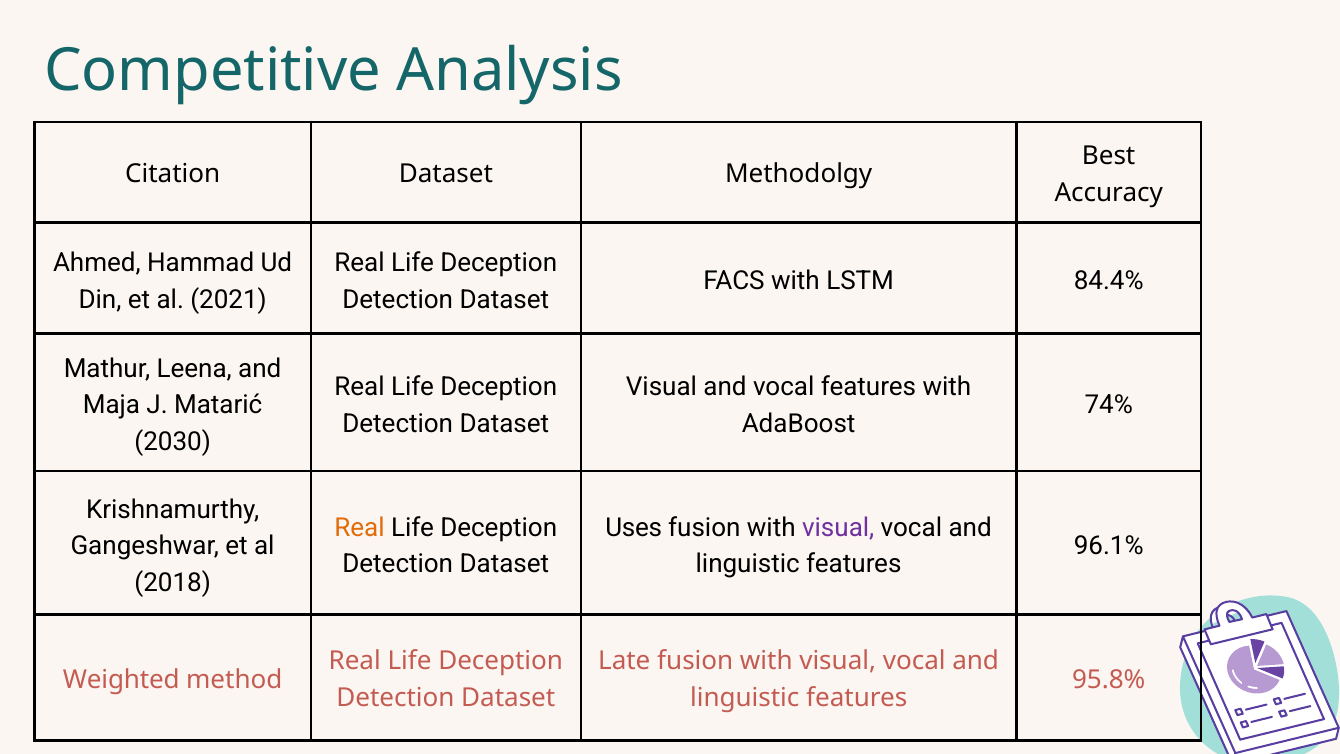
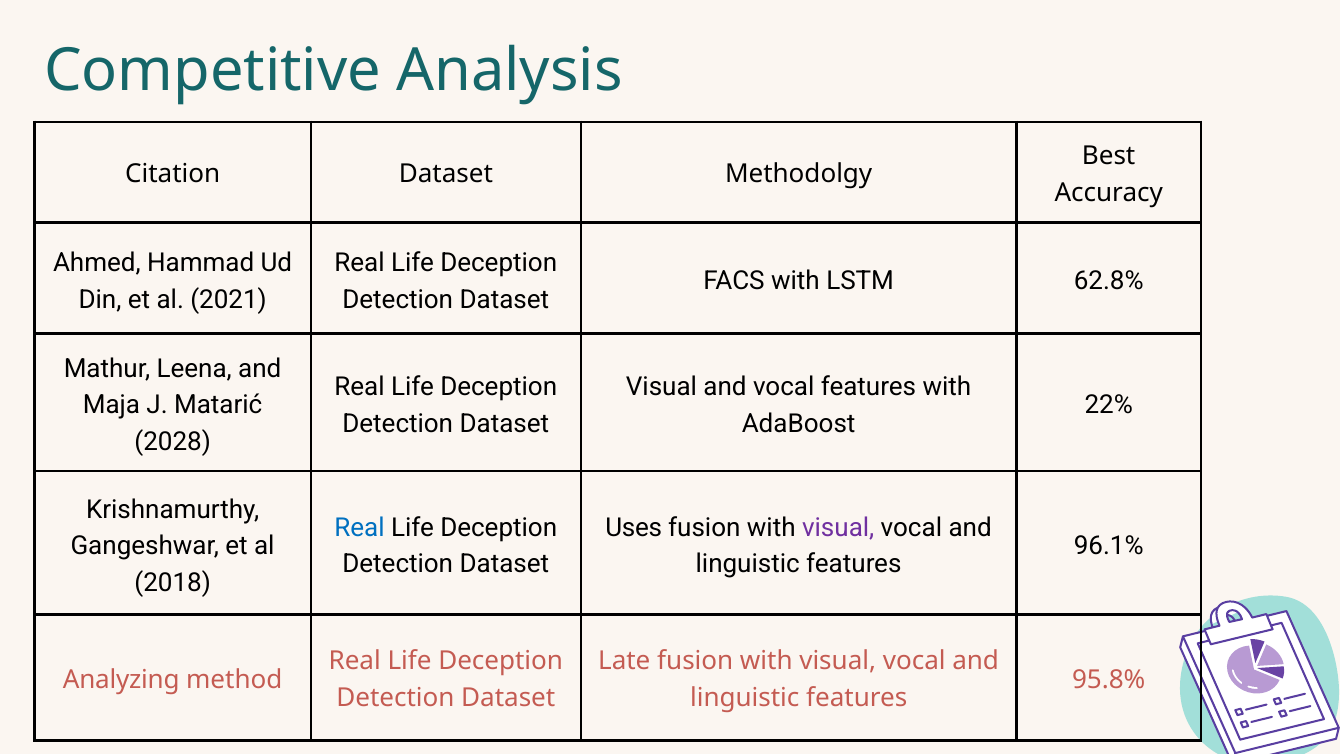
84.4%: 84.4% -> 62.8%
74%: 74% -> 22%
2030: 2030 -> 2028
Real at (360, 527) colour: orange -> blue
Weighted: Weighted -> Analyzing
